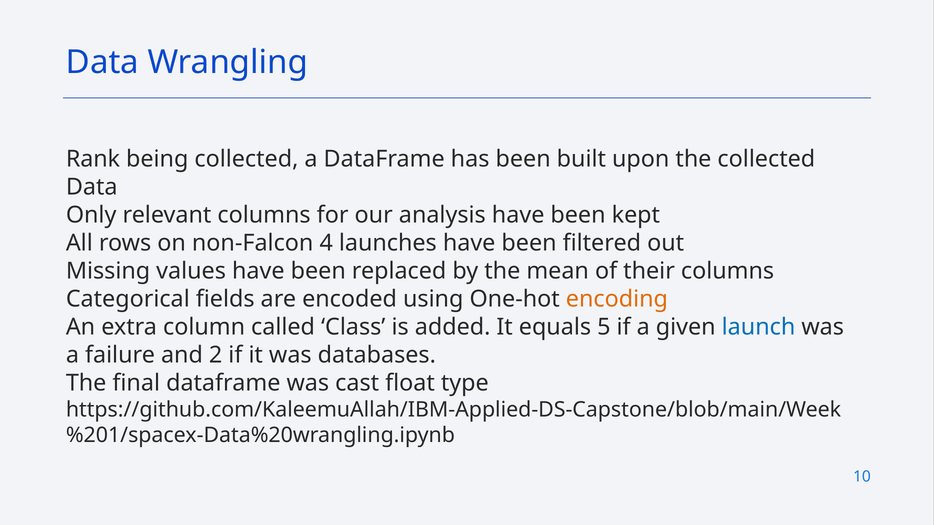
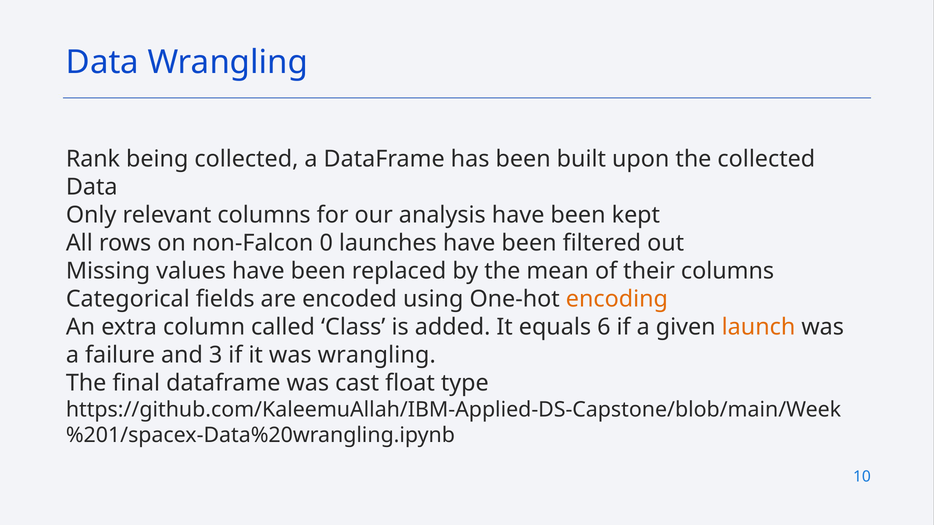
4: 4 -> 0
5: 5 -> 6
launch colour: blue -> orange
2: 2 -> 3
was databases: databases -> wrangling
